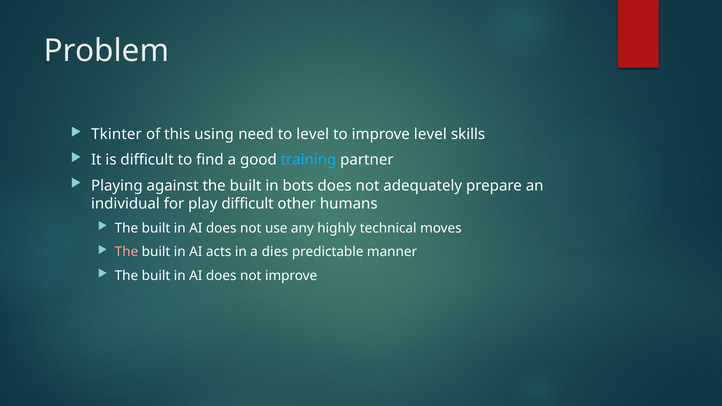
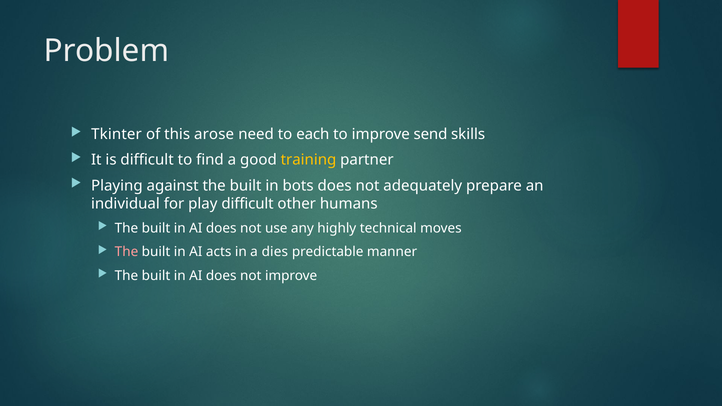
using: using -> arose
to level: level -> each
improve level: level -> send
training colour: light blue -> yellow
